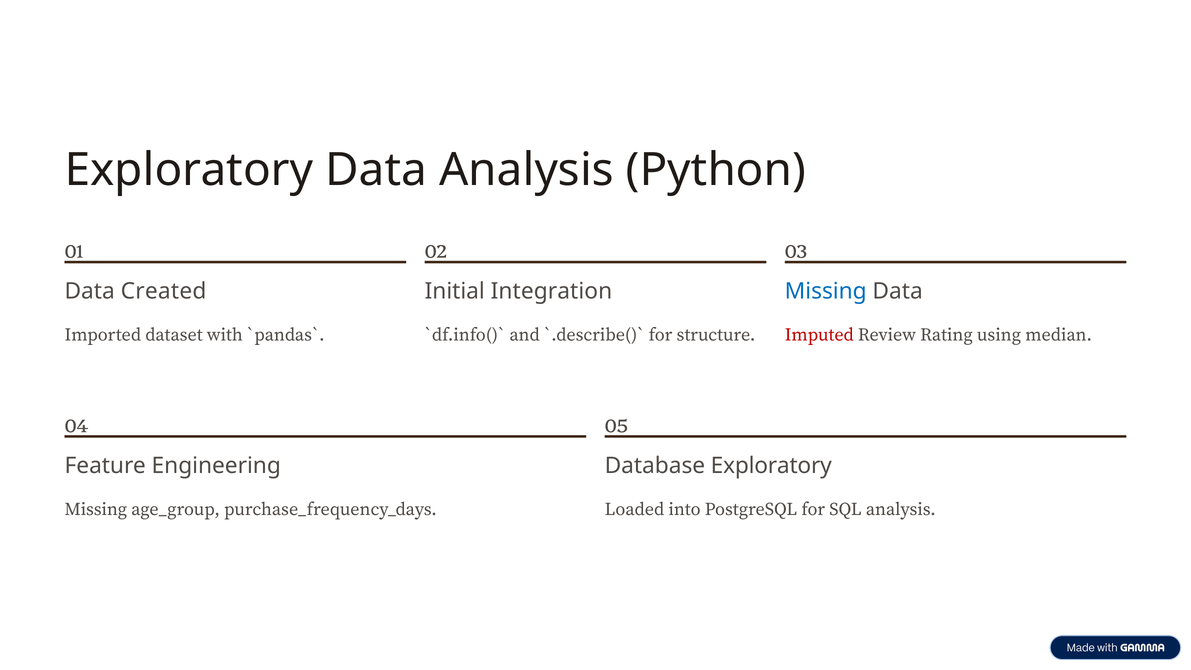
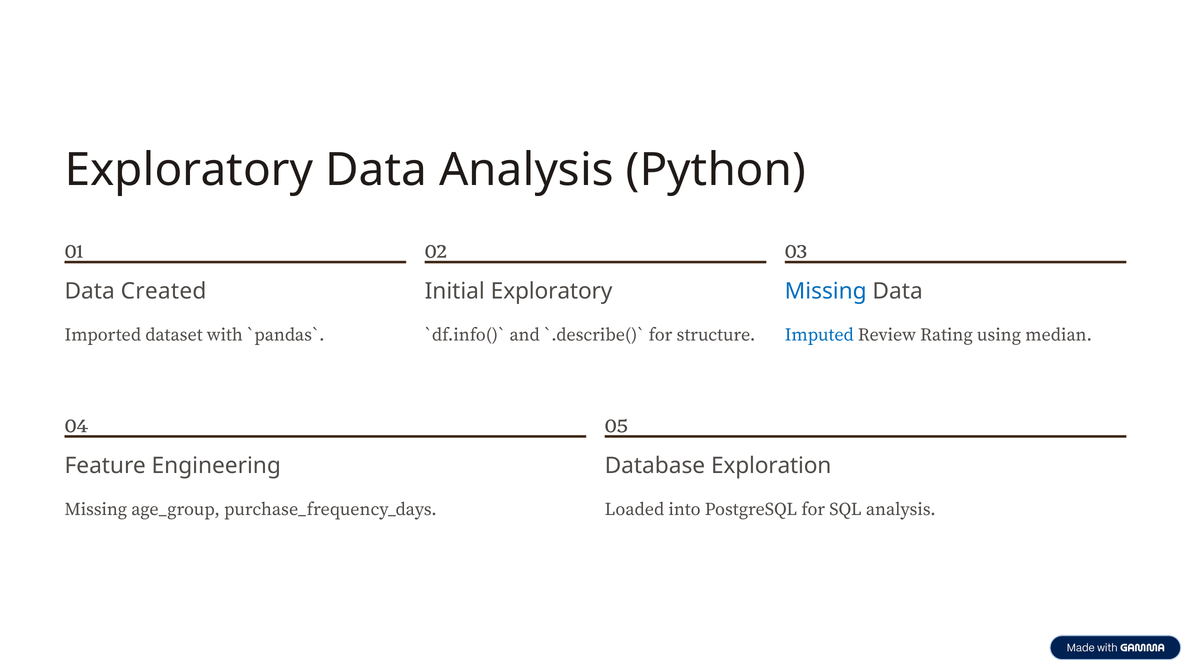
Initial Integration: Integration -> Exploratory
Imputed colour: red -> blue
Database Exploratory: Exploratory -> Exploration
